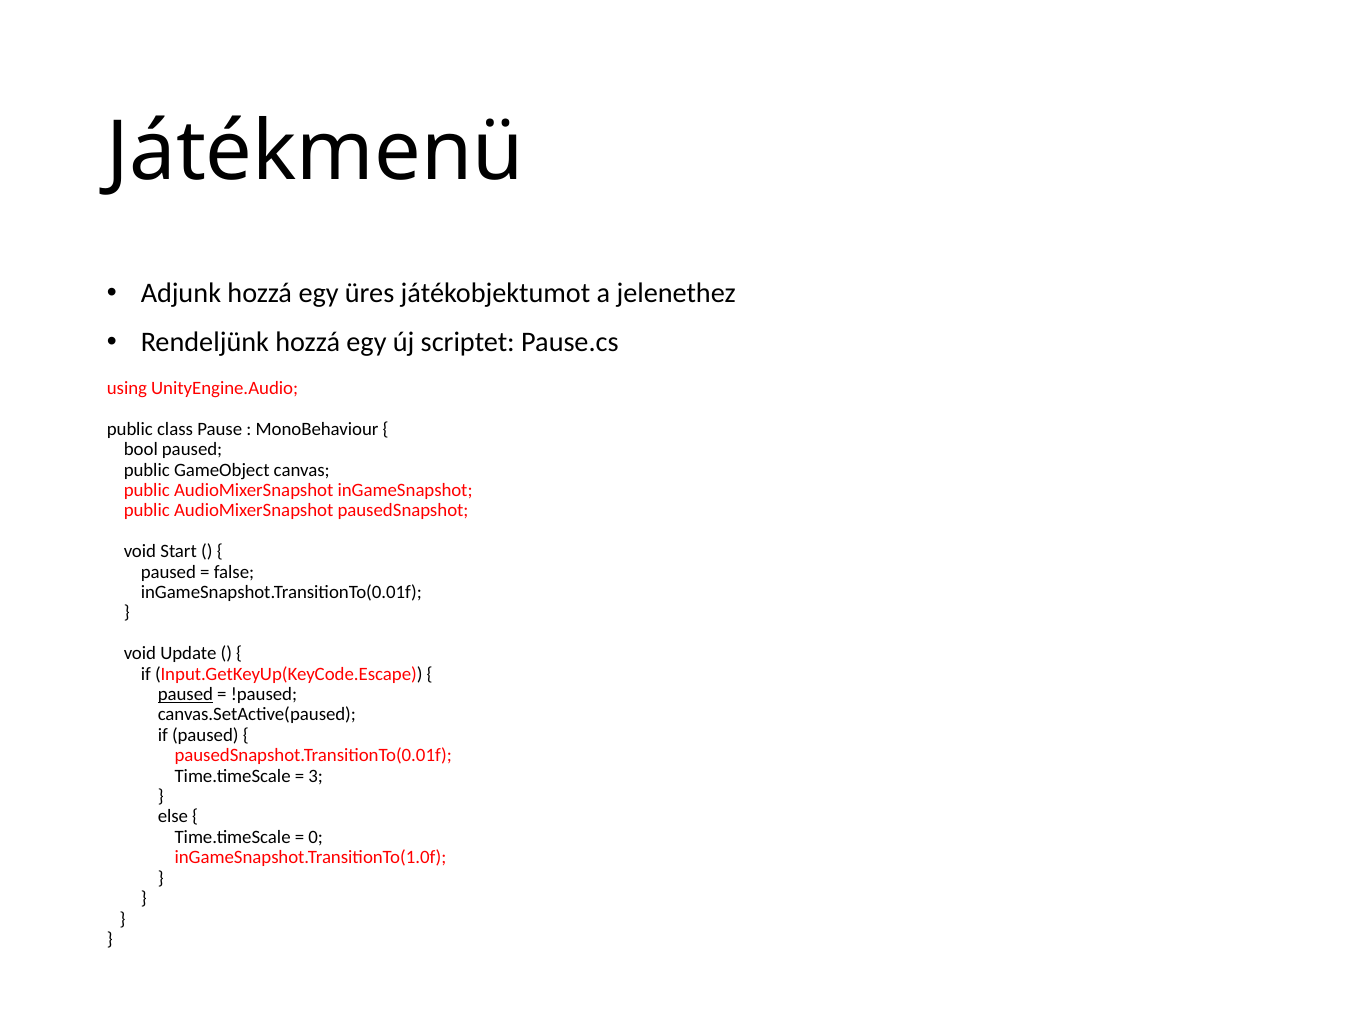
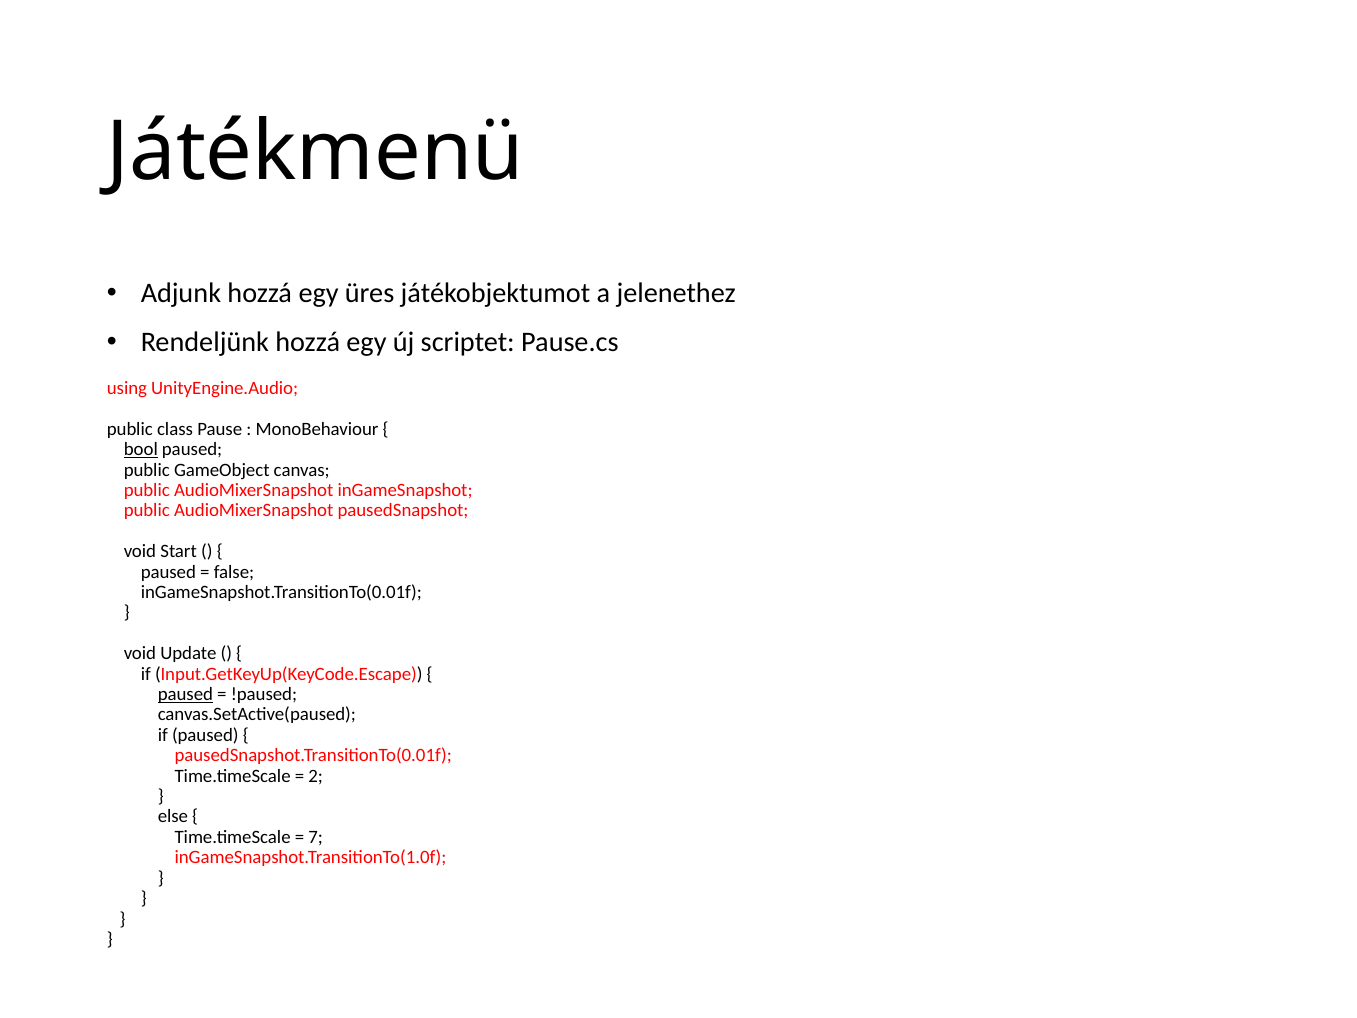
bool underline: none -> present
3: 3 -> 2
0: 0 -> 7
